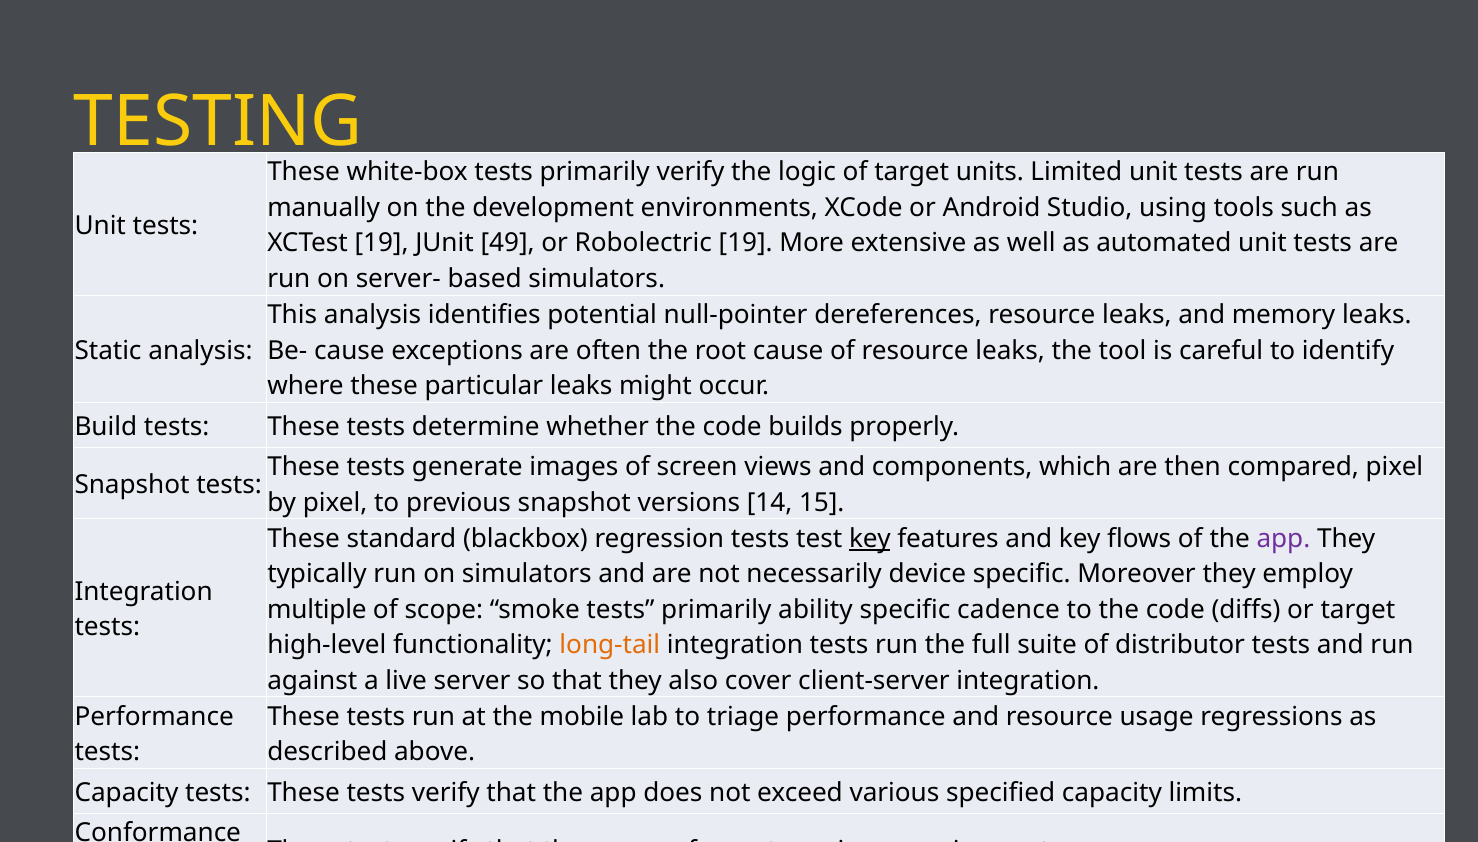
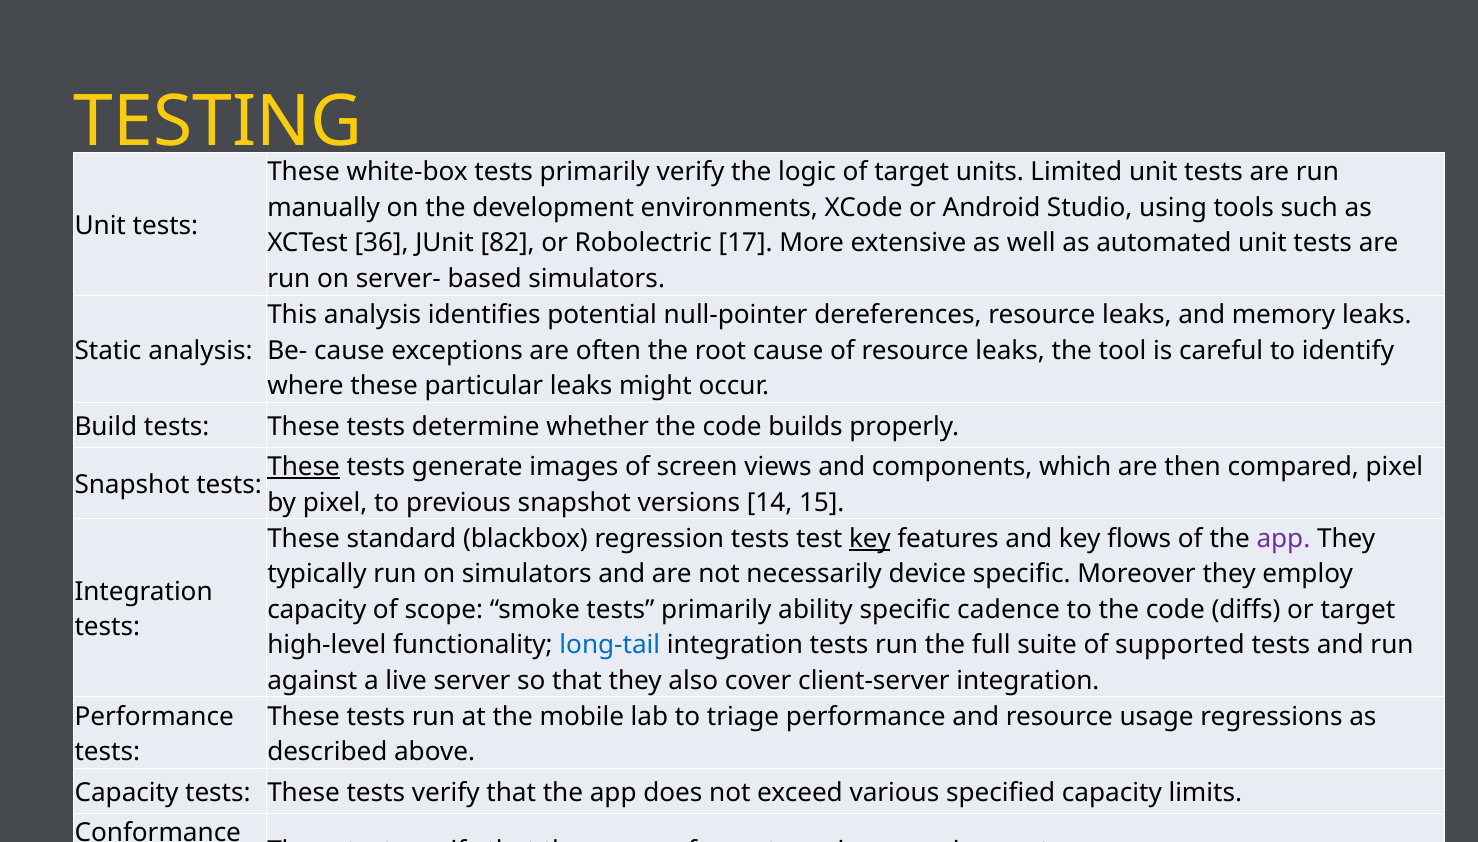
XCTest 19: 19 -> 36
49: 49 -> 82
Robolectric 19: 19 -> 17
These at (304, 467) underline: none -> present
multiple at (317, 610): multiple -> capacity
long-tail colour: orange -> blue
distributor: distributor -> supported
